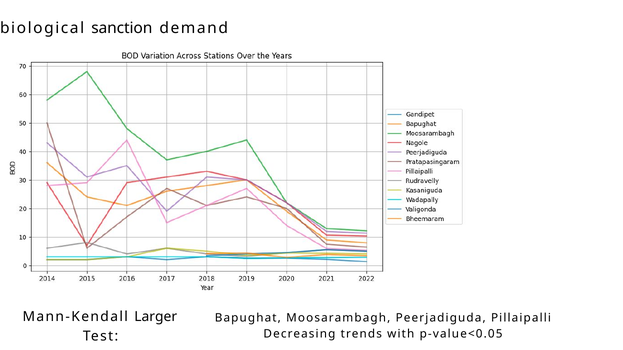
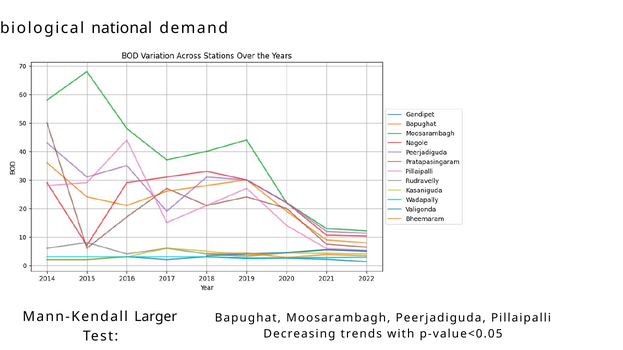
sanction: sanction -> national
